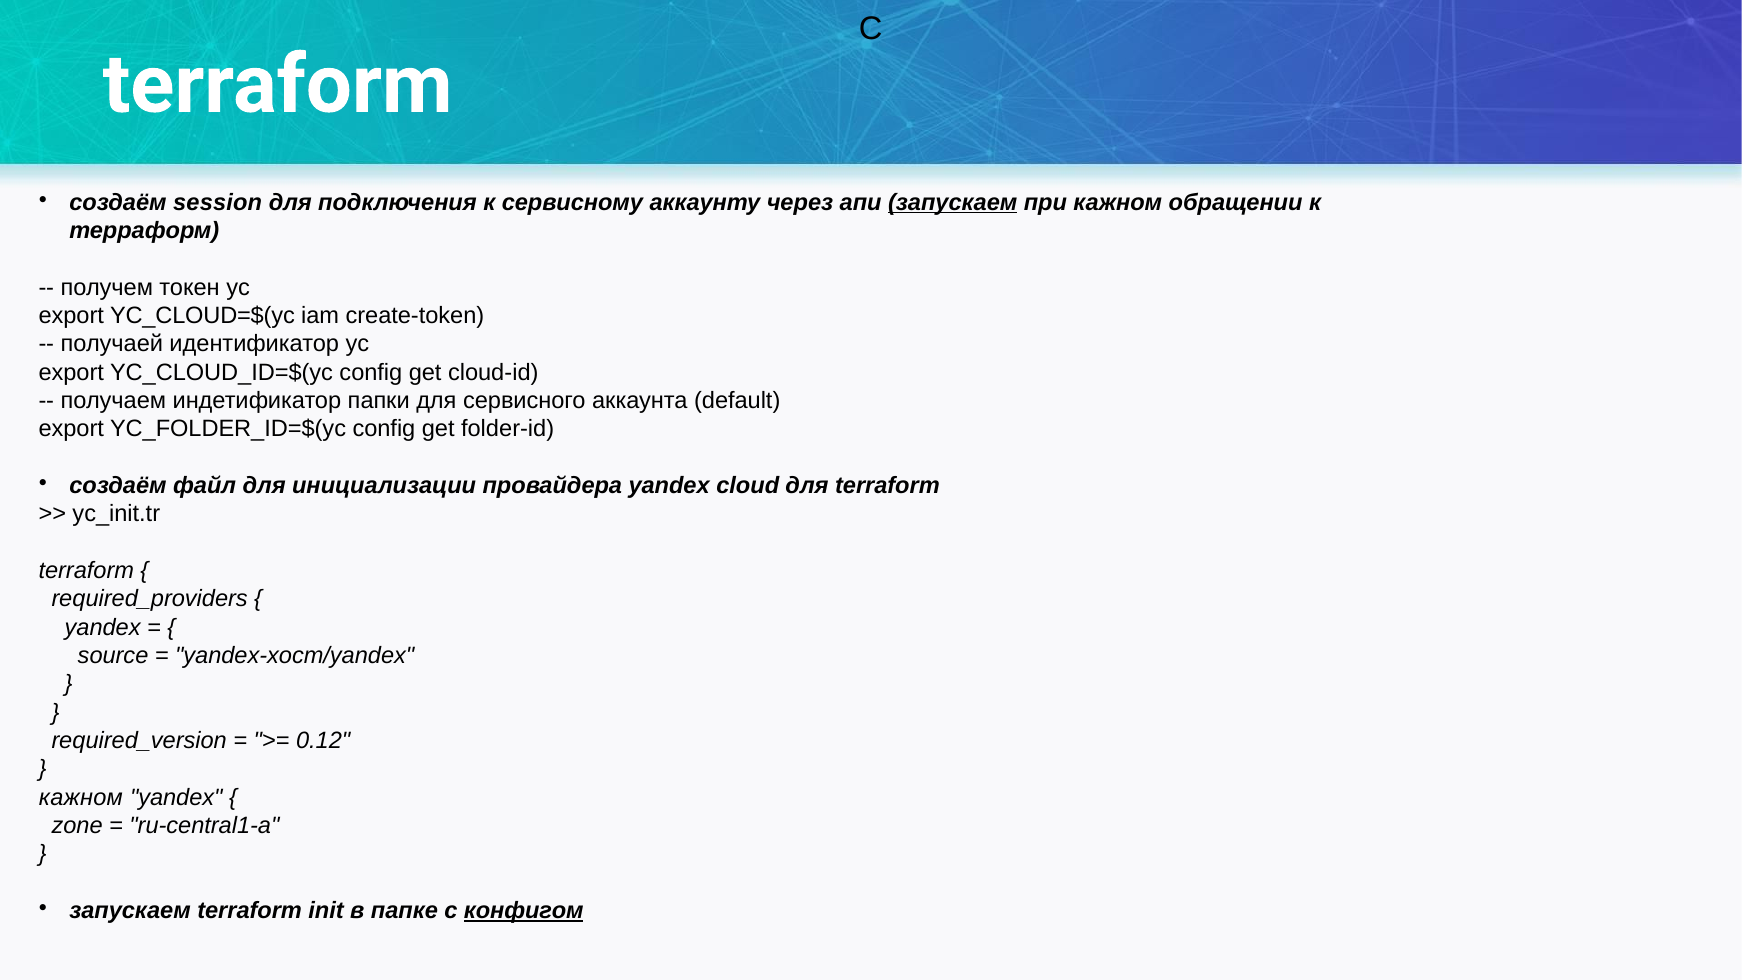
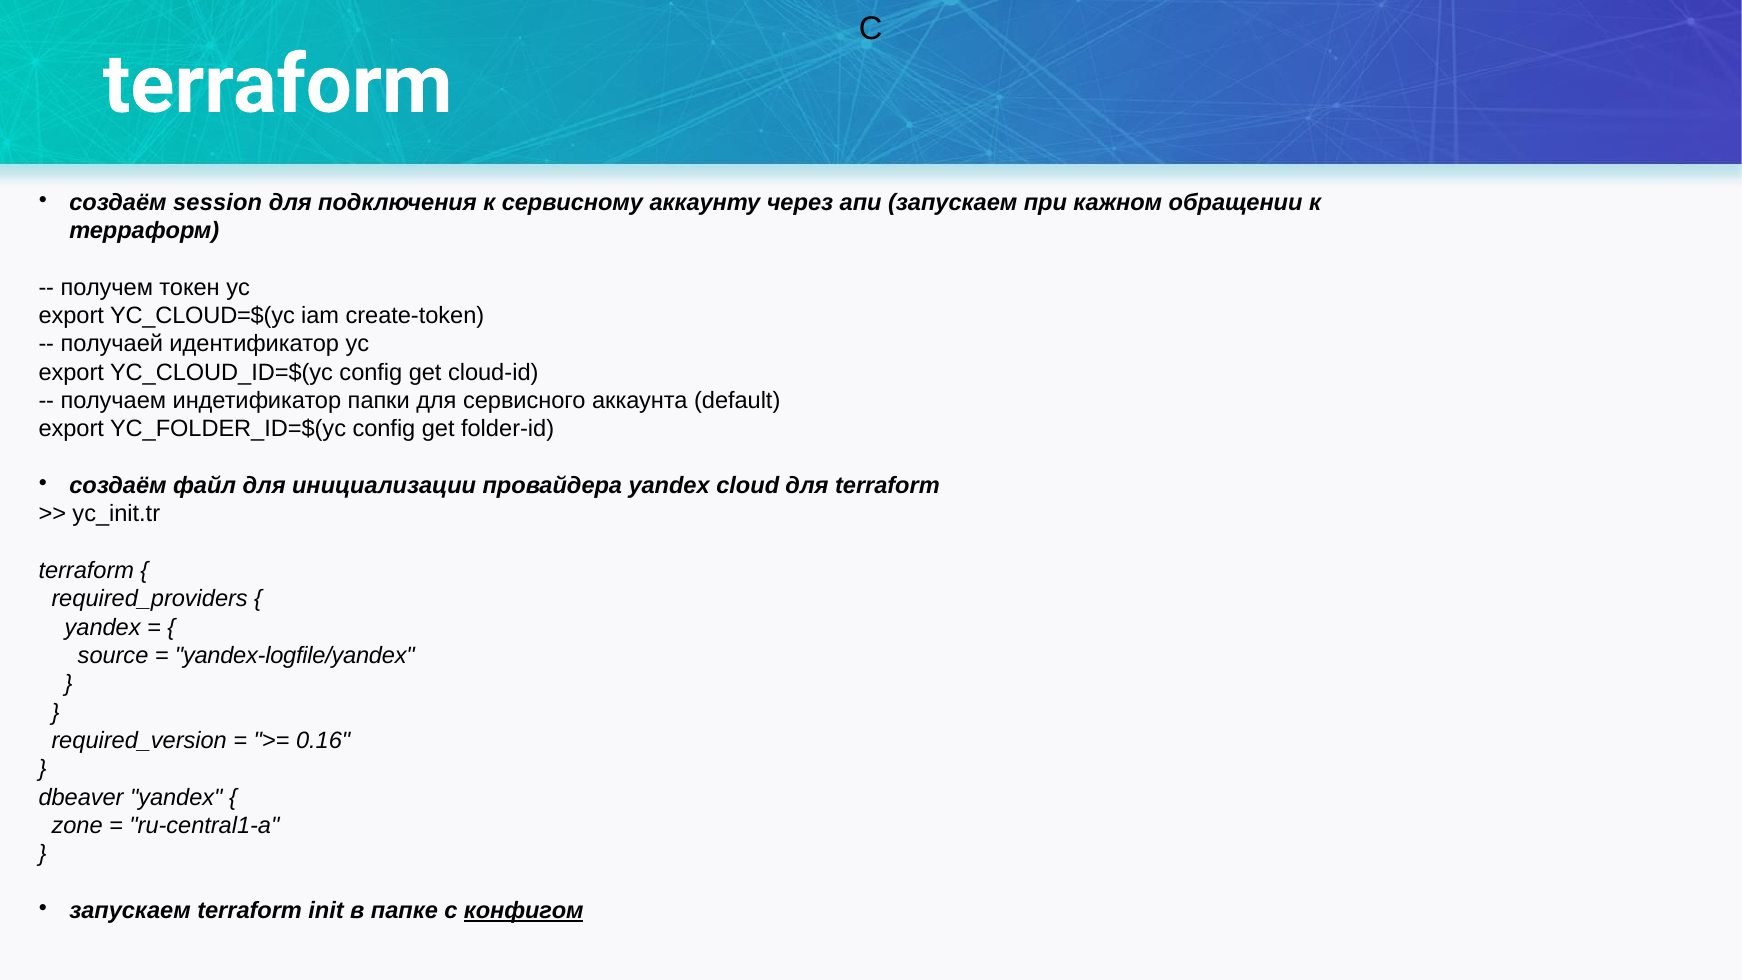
запускаем at (953, 202) underline: present -> none
yandex-хост/yandex: yandex-хост/yandex -> yandex-logfile/yandex
0.12: 0.12 -> 0.16
кажном at (81, 797): кажном -> dbeaver
